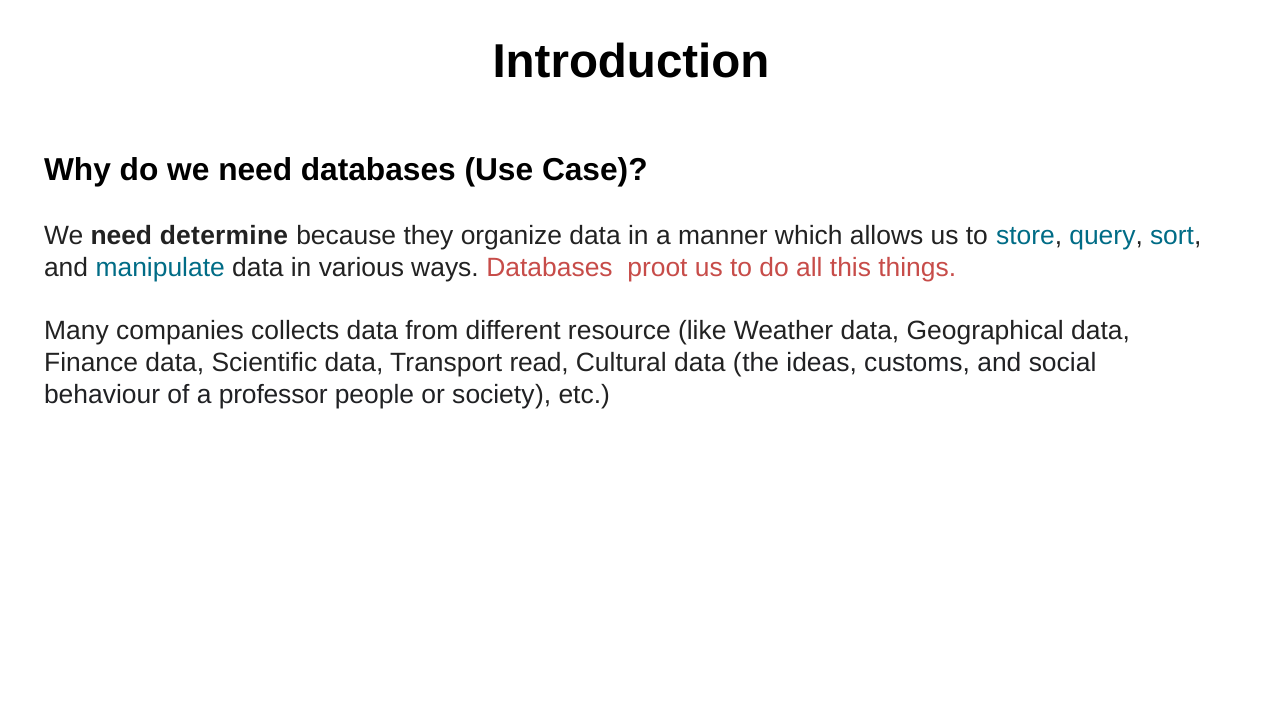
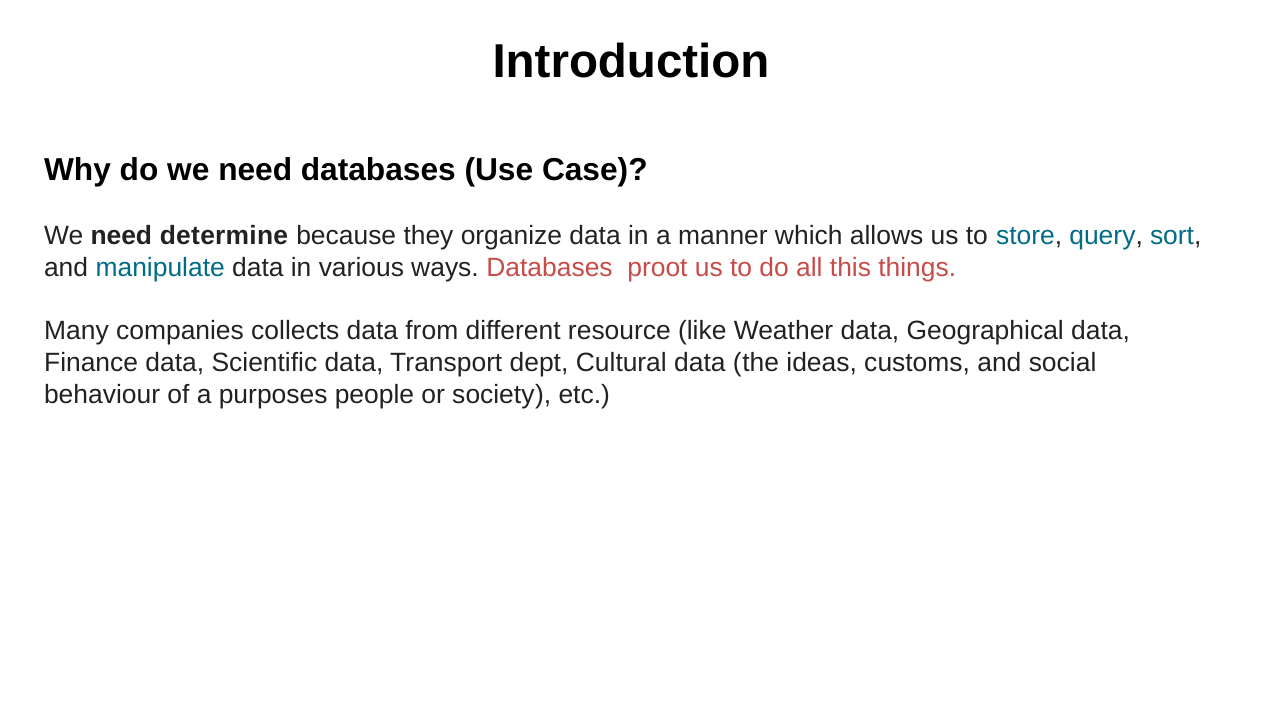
read: read -> dept
professor: professor -> purposes
